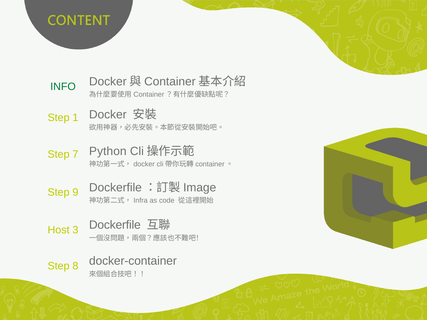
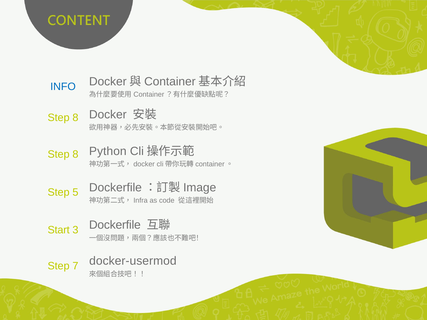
INFO colour: green -> blue
1 at (75, 118): 1 -> 8
7 at (75, 155): 7 -> 8
9: 9 -> 5
Host: Host -> Start
docker-container: docker-container -> docker-usermod
8: 8 -> 7
